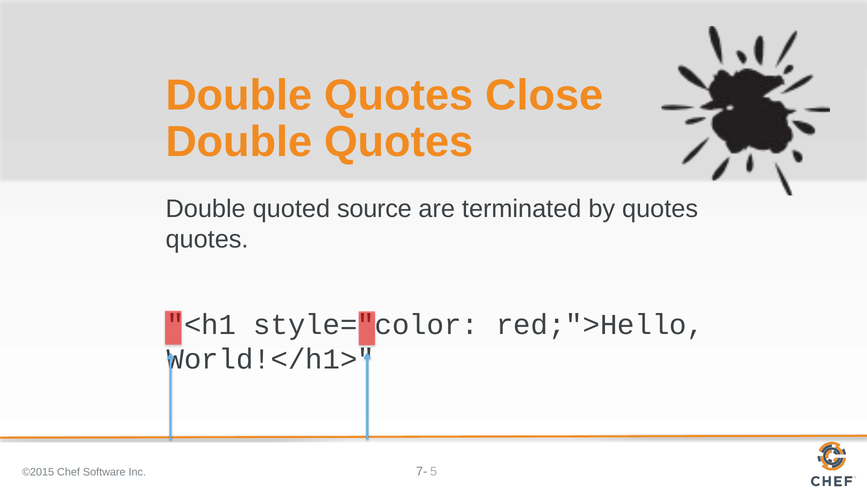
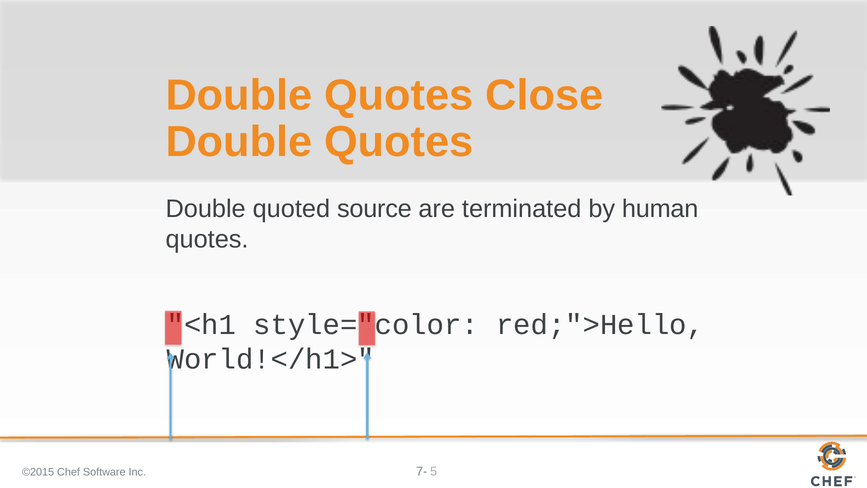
by quotes: quotes -> human
